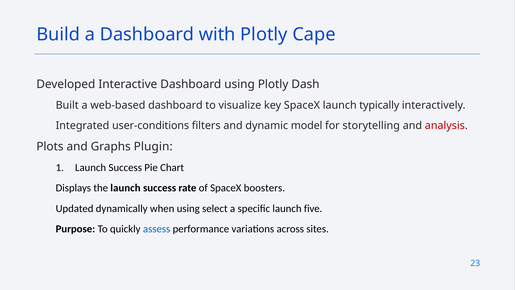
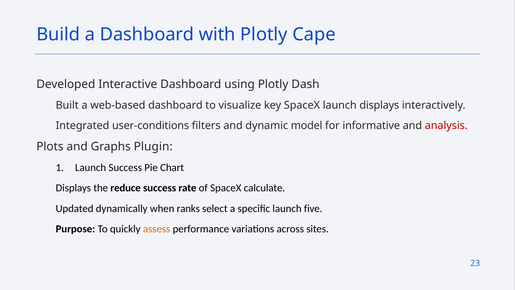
launch typically: typically -> displays
storytelling: storytelling -> informative
the launch: launch -> reduce
boosters: boosters -> calculate
when using: using -> ranks
assess colour: blue -> orange
